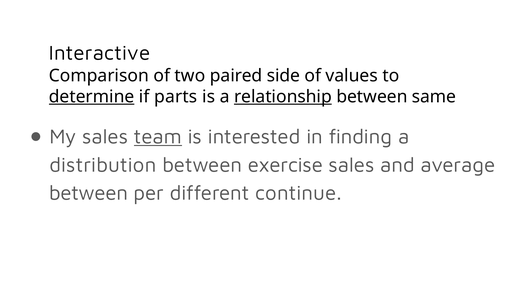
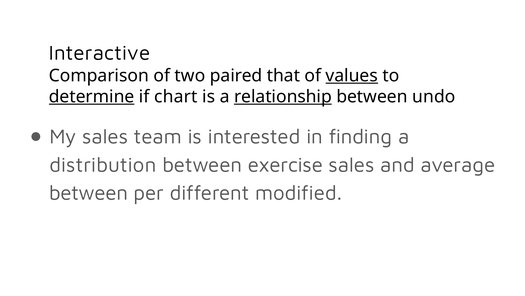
side: side -> that
values underline: none -> present
parts: parts -> chart
same: same -> undo
team underline: present -> none
continue: continue -> modified
